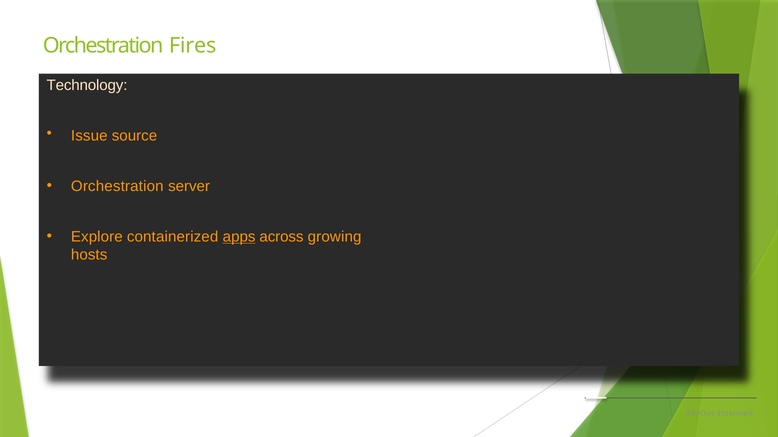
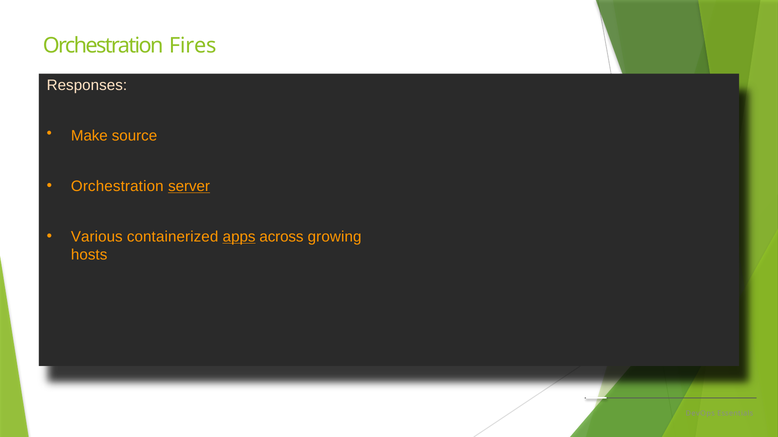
Technology: Technology -> Responses
Issue: Issue -> Make
server underline: none -> present
Explore: Explore -> Various
